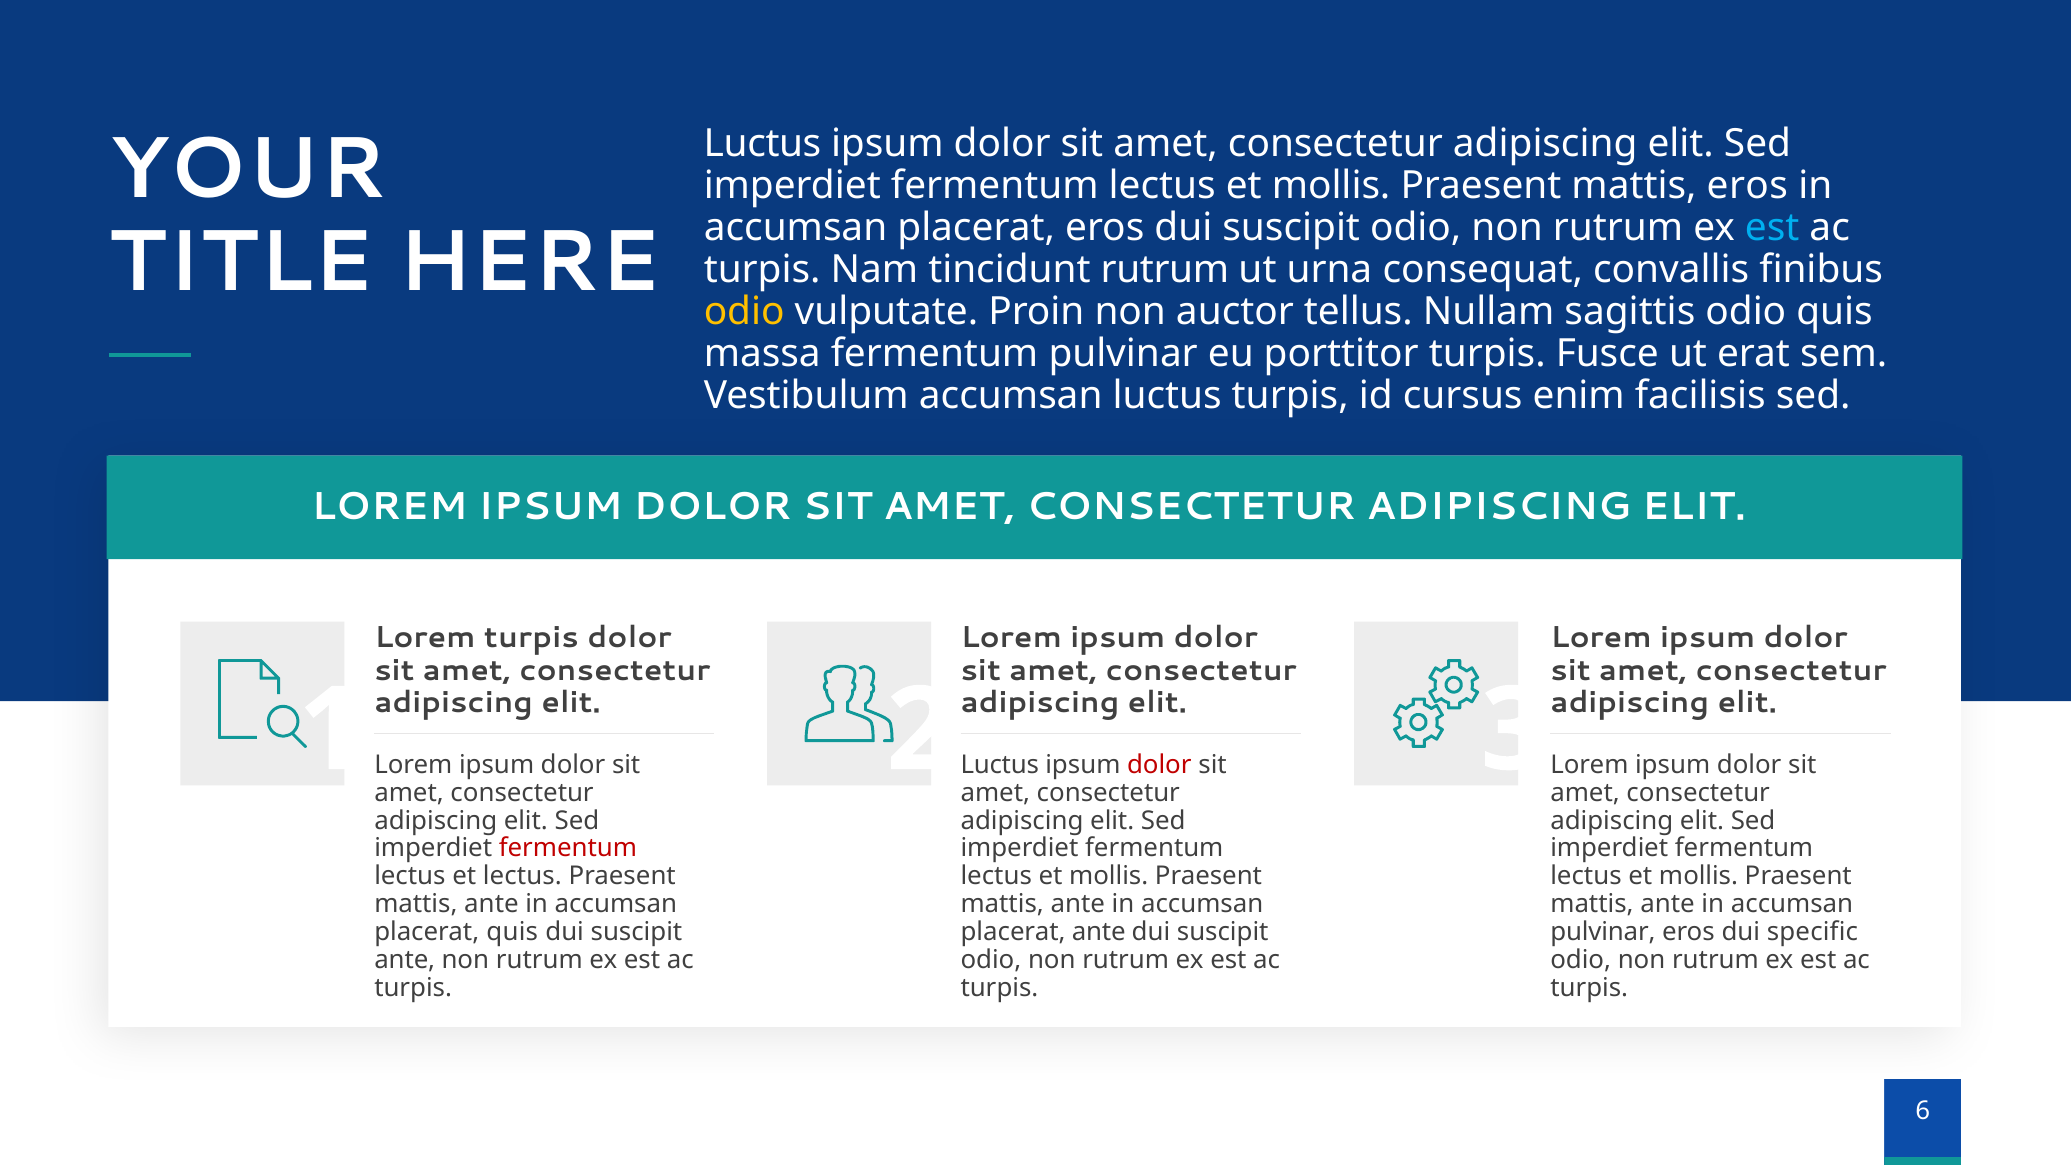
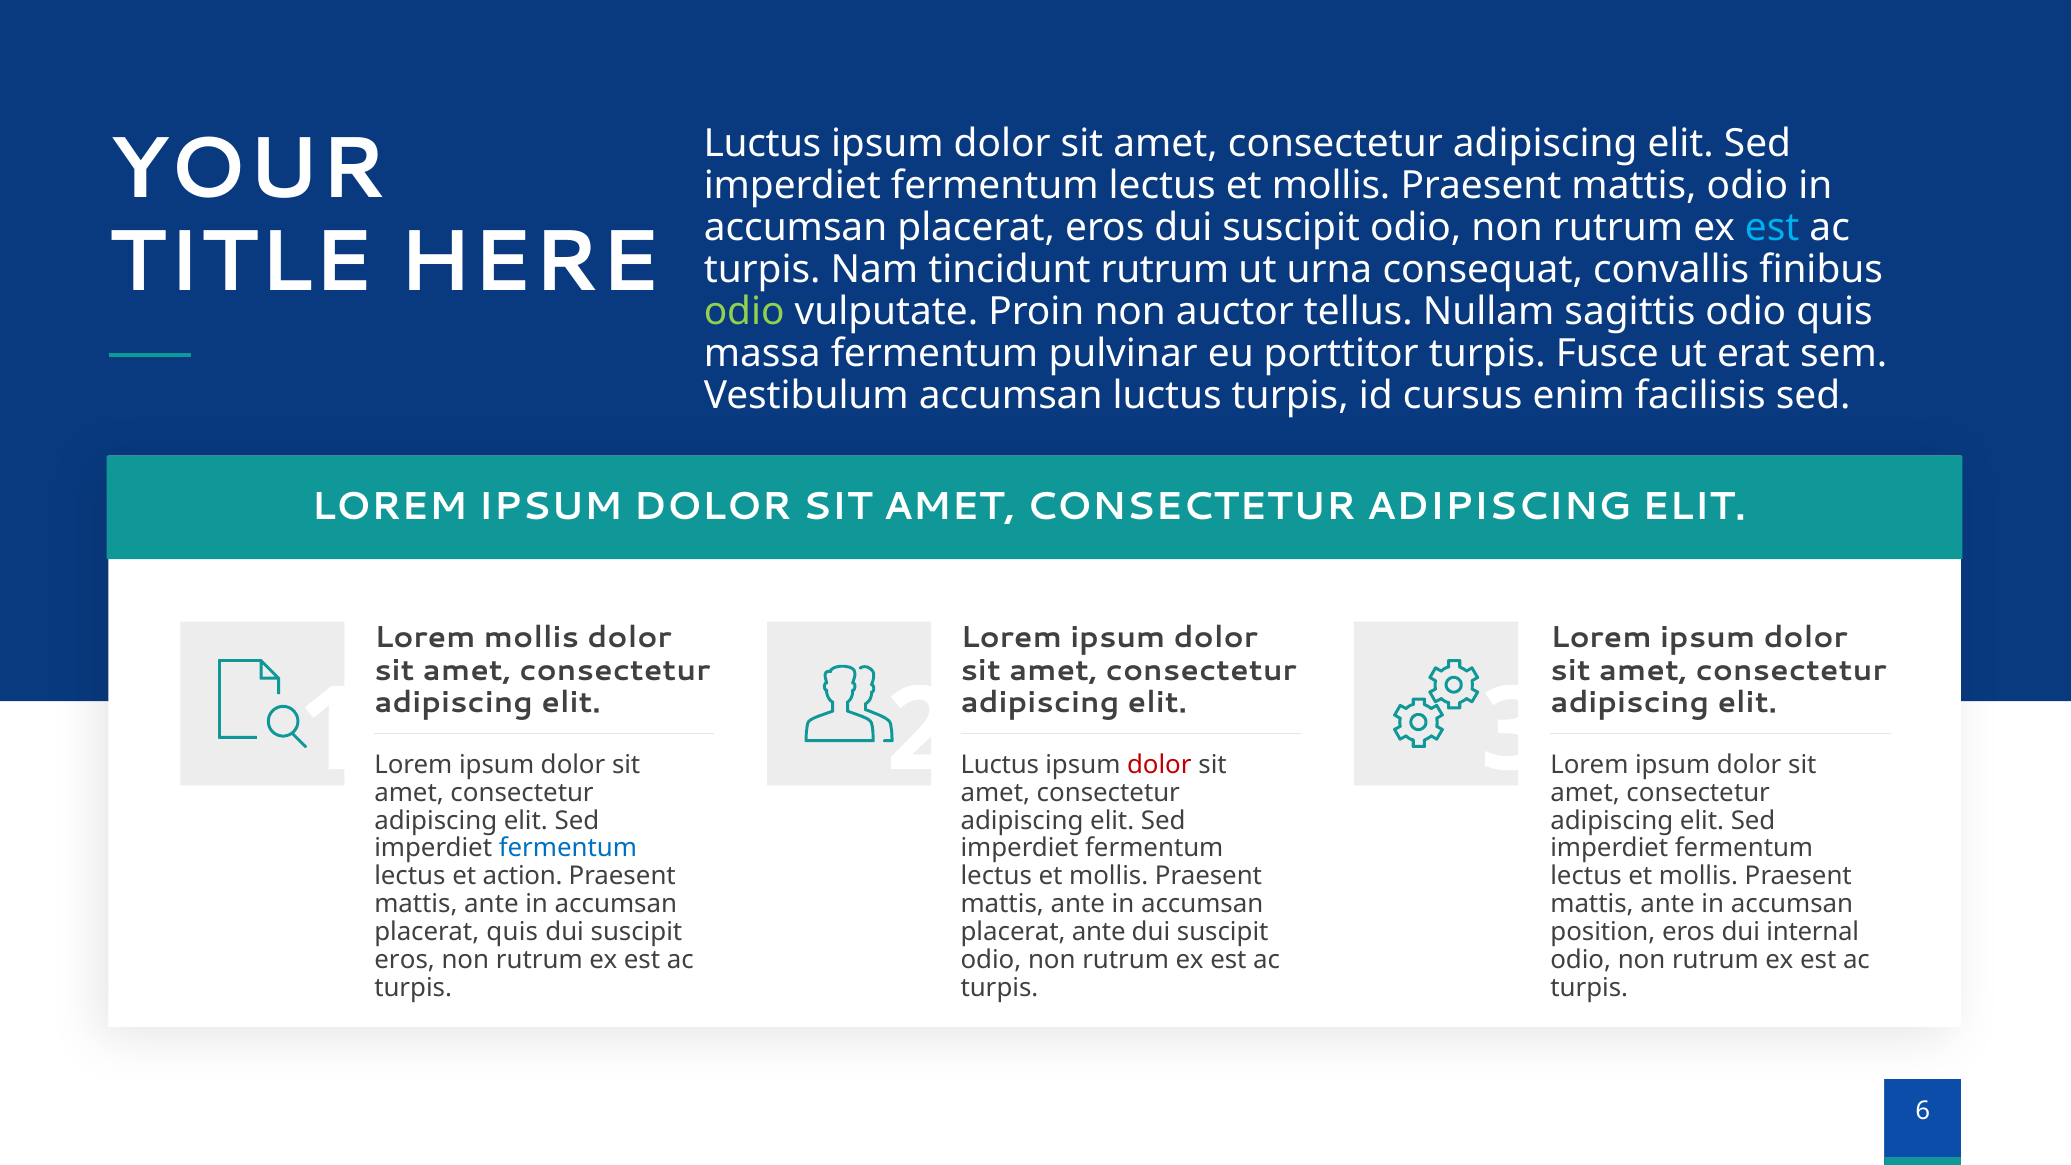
mattis eros: eros -> odio
odio at (744, 311) colour: yellow -> light green
Lorem turpis: turpis -> mollis
fermentum at (568, 848) colour: red -> blue
et lectus: lectus -> action
pulvinar at (1603, 932): pulvinar -> position
specific: specific -> internal
ante at (405, 960): ante -> eros
